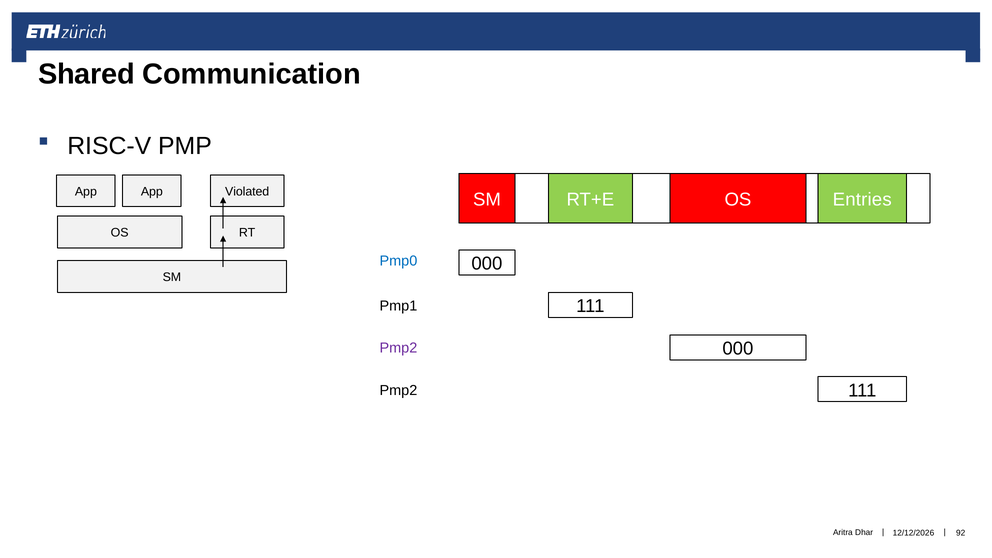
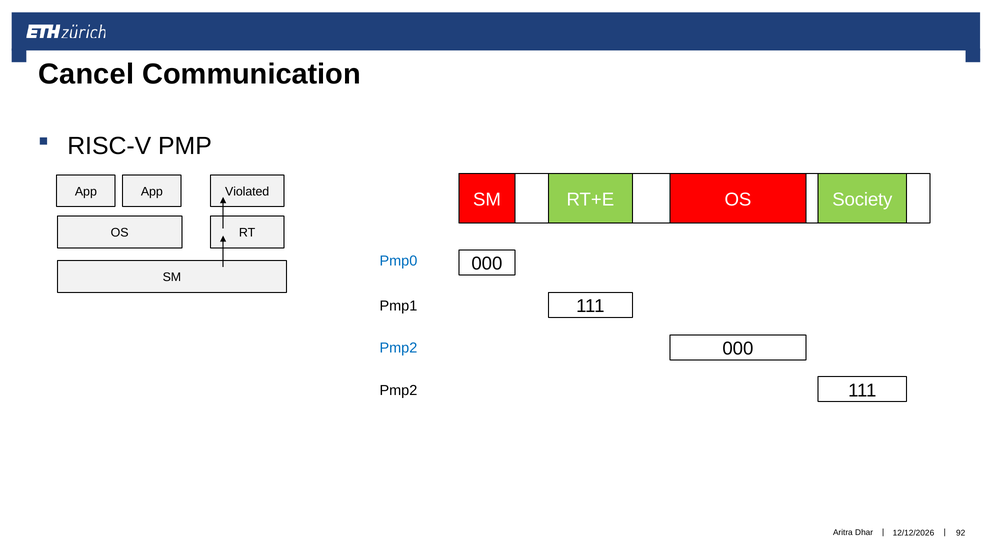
Shared: Shared -> Cancel
Entries: Entries -> Society
Pmp2 at (398, 348) colour: purple -> blue
